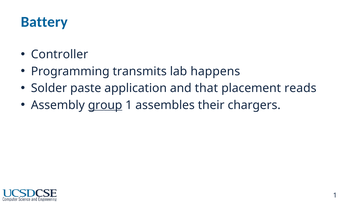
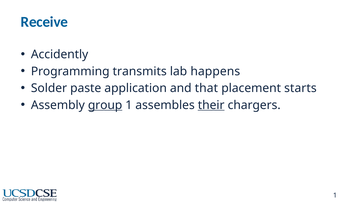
Battery: Battery -> Receive
Controller: Controller -> Accidently
reads: reads -> starts
their underline: none -> present
